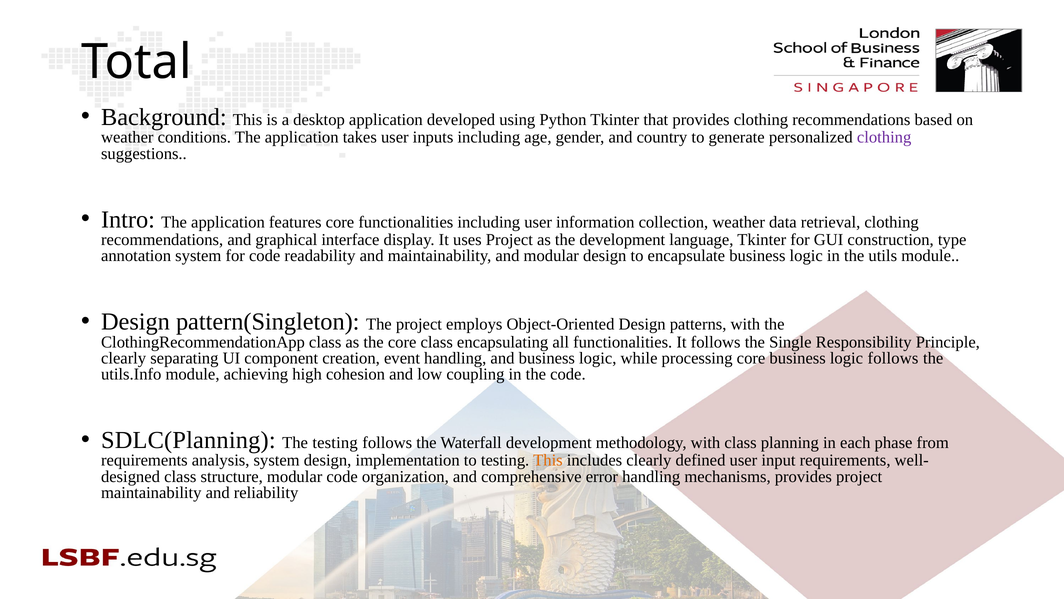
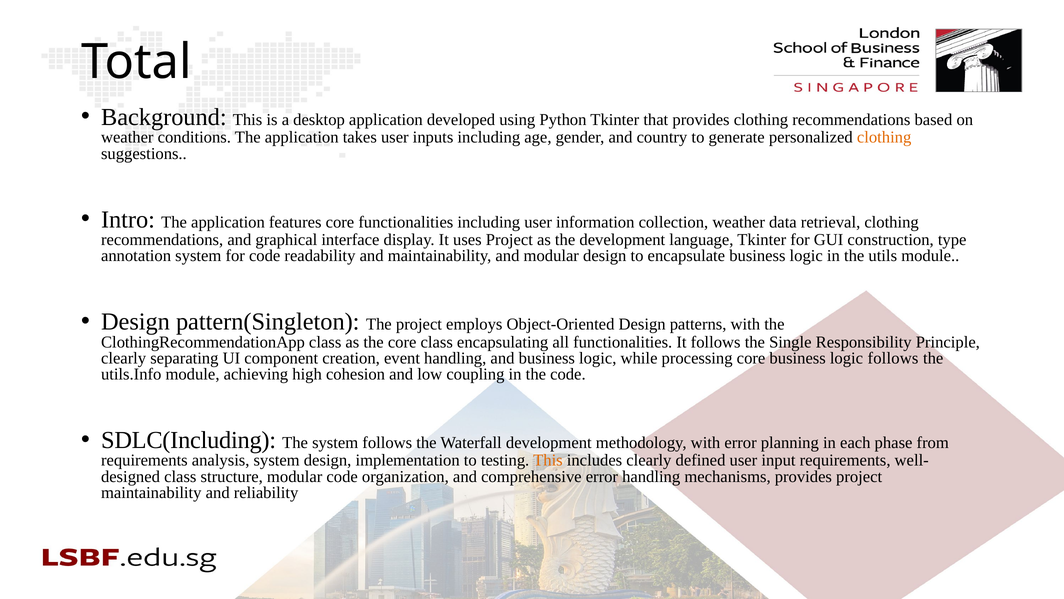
clothing at (884, 137) colour: purple -> orange
SDLC(Planning: SDLC(Planning -> SDLC(Including
The testing: testing -> system
with class: class -> error
